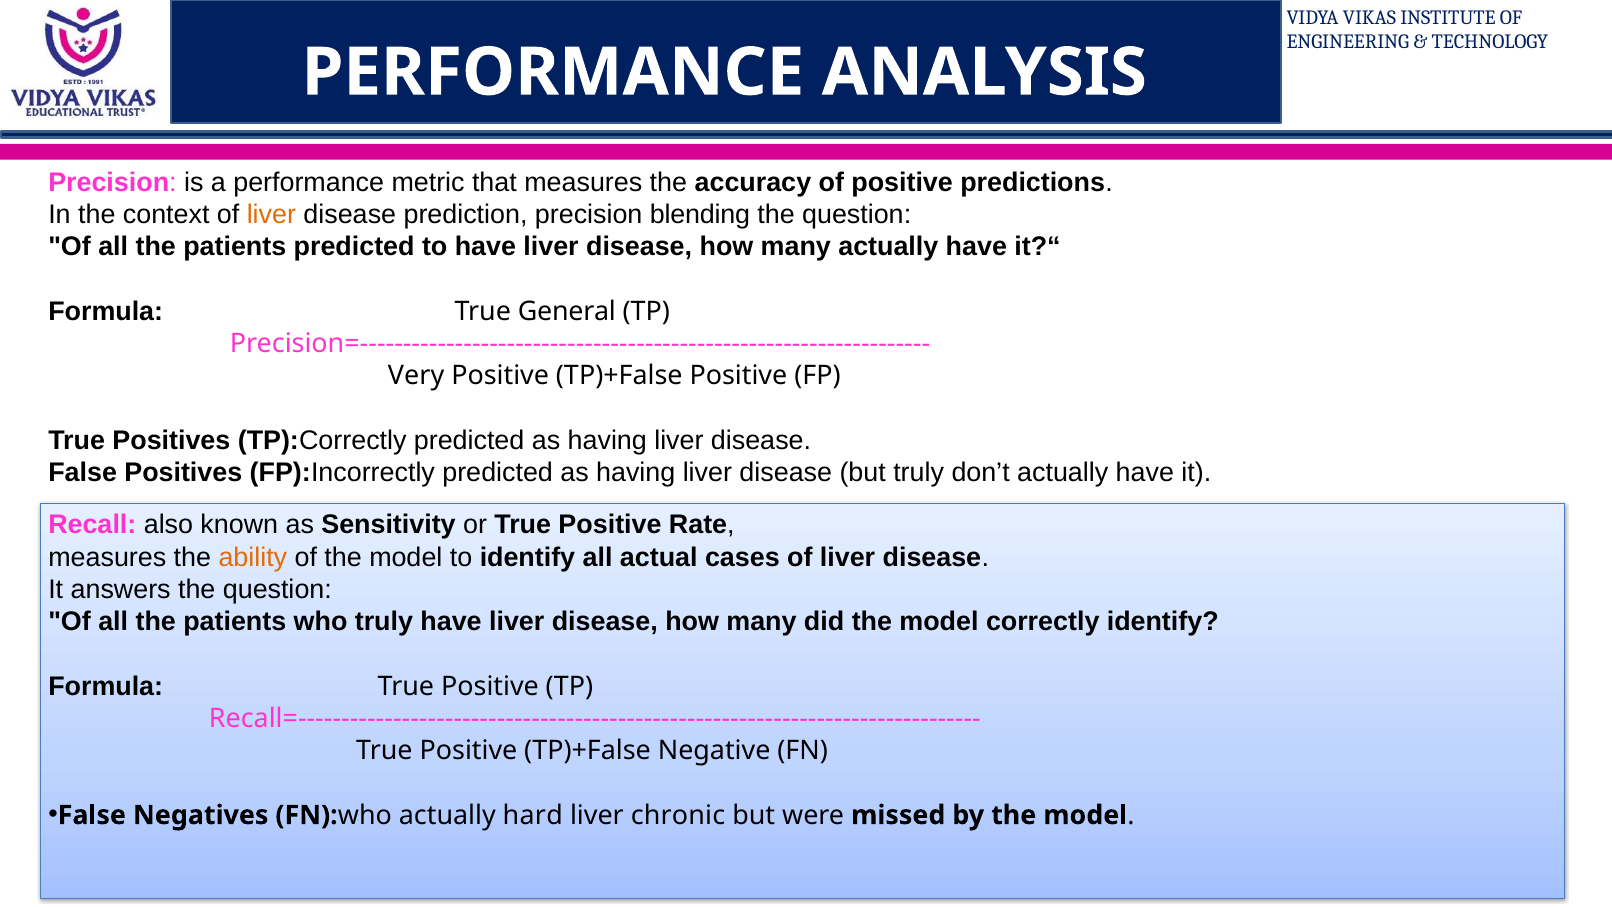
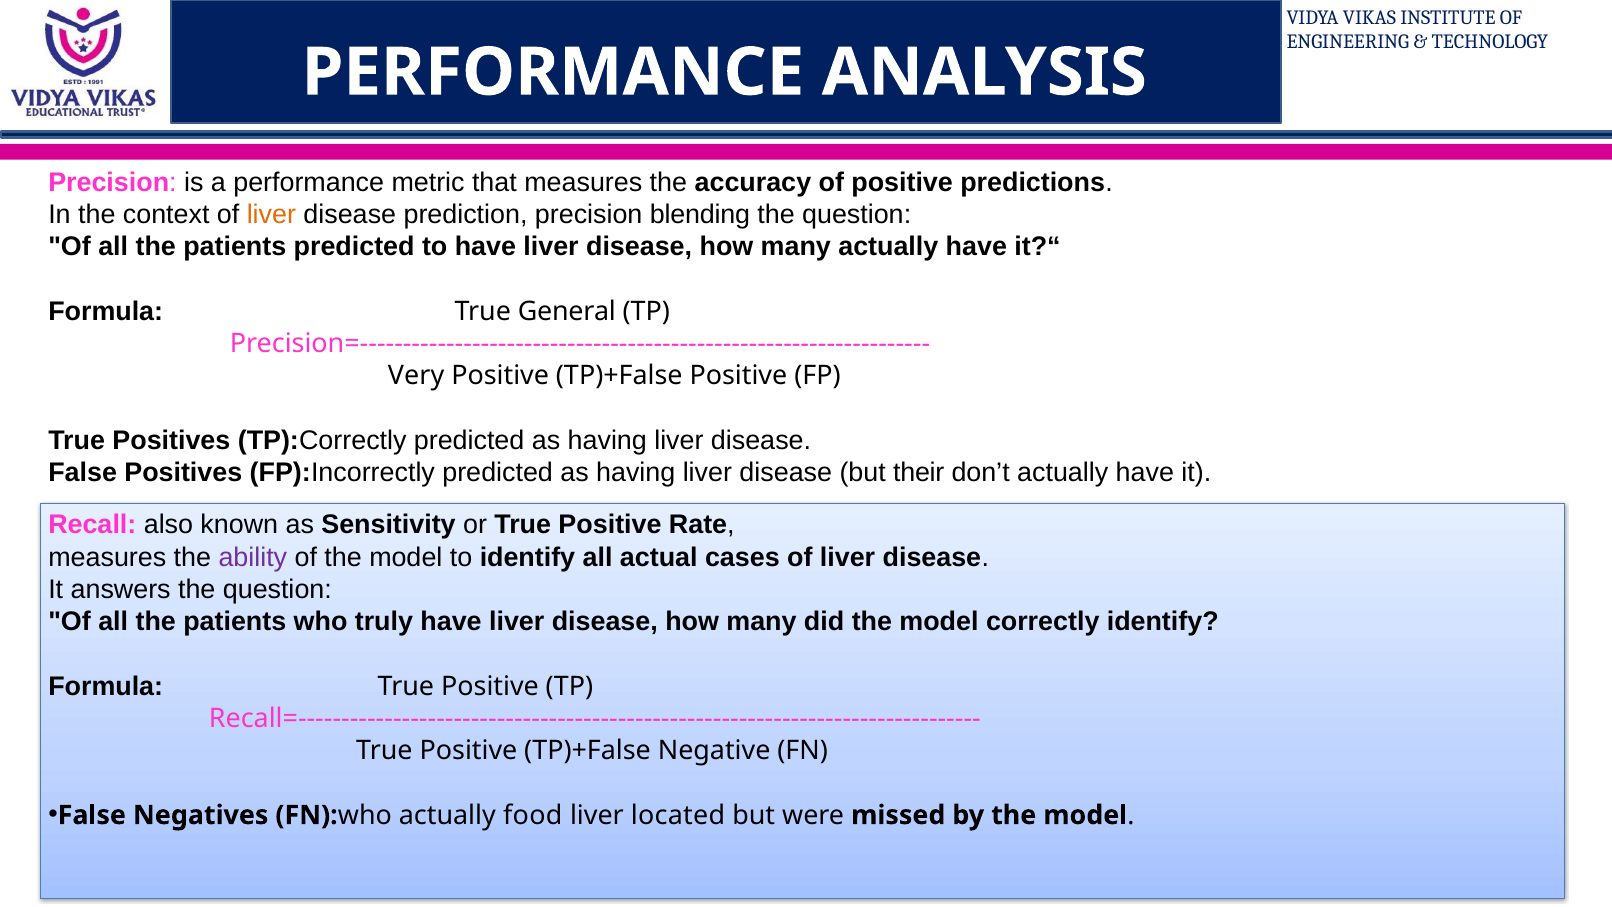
but truly: truly -> their
ability colour: orange -> purple
hard: hard -> food
chronic: chronic -> located
